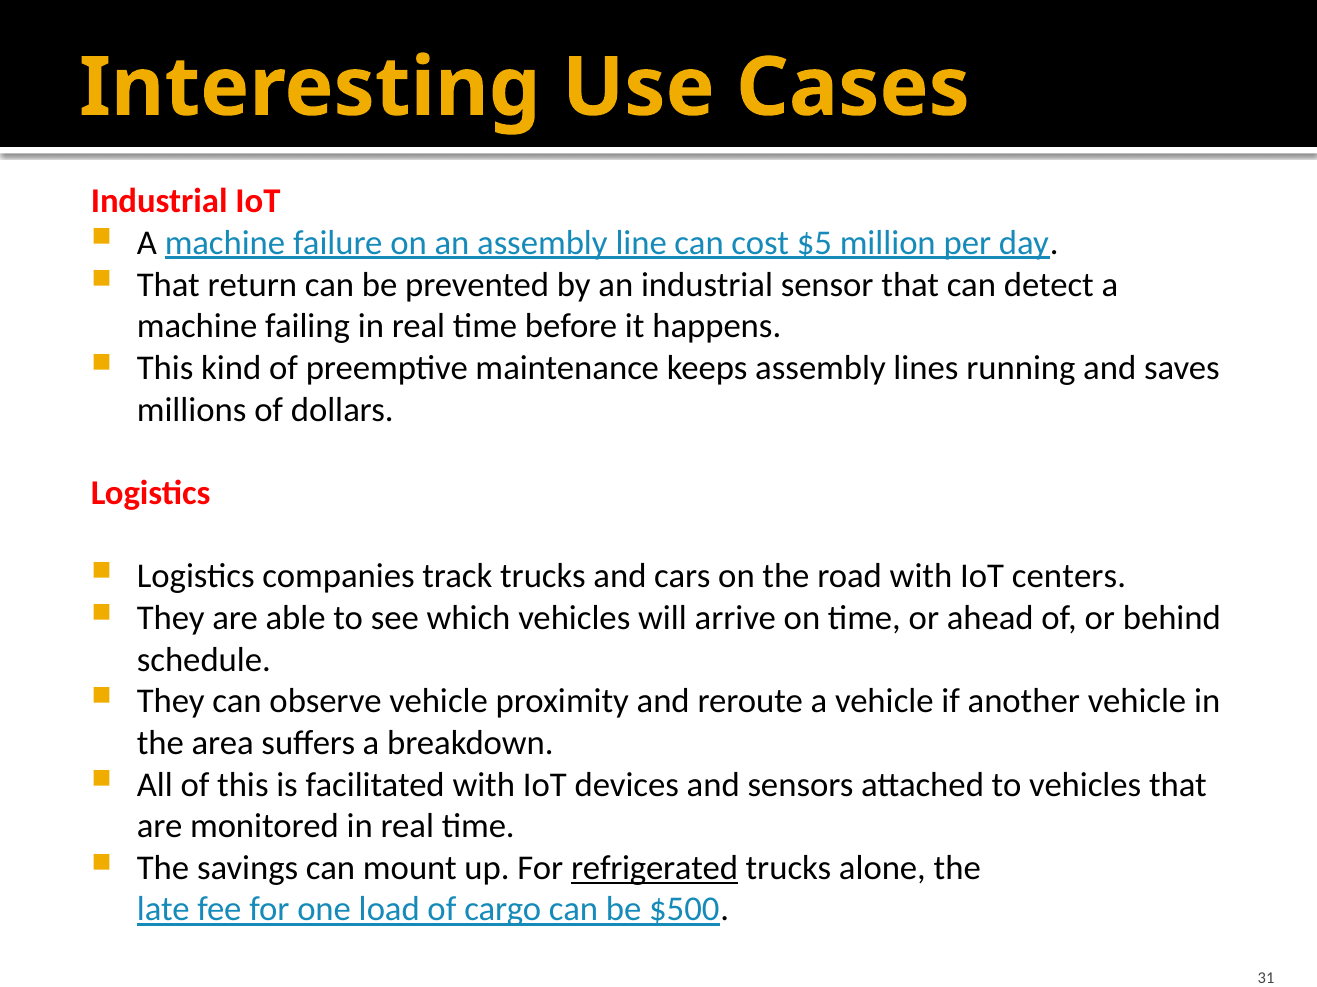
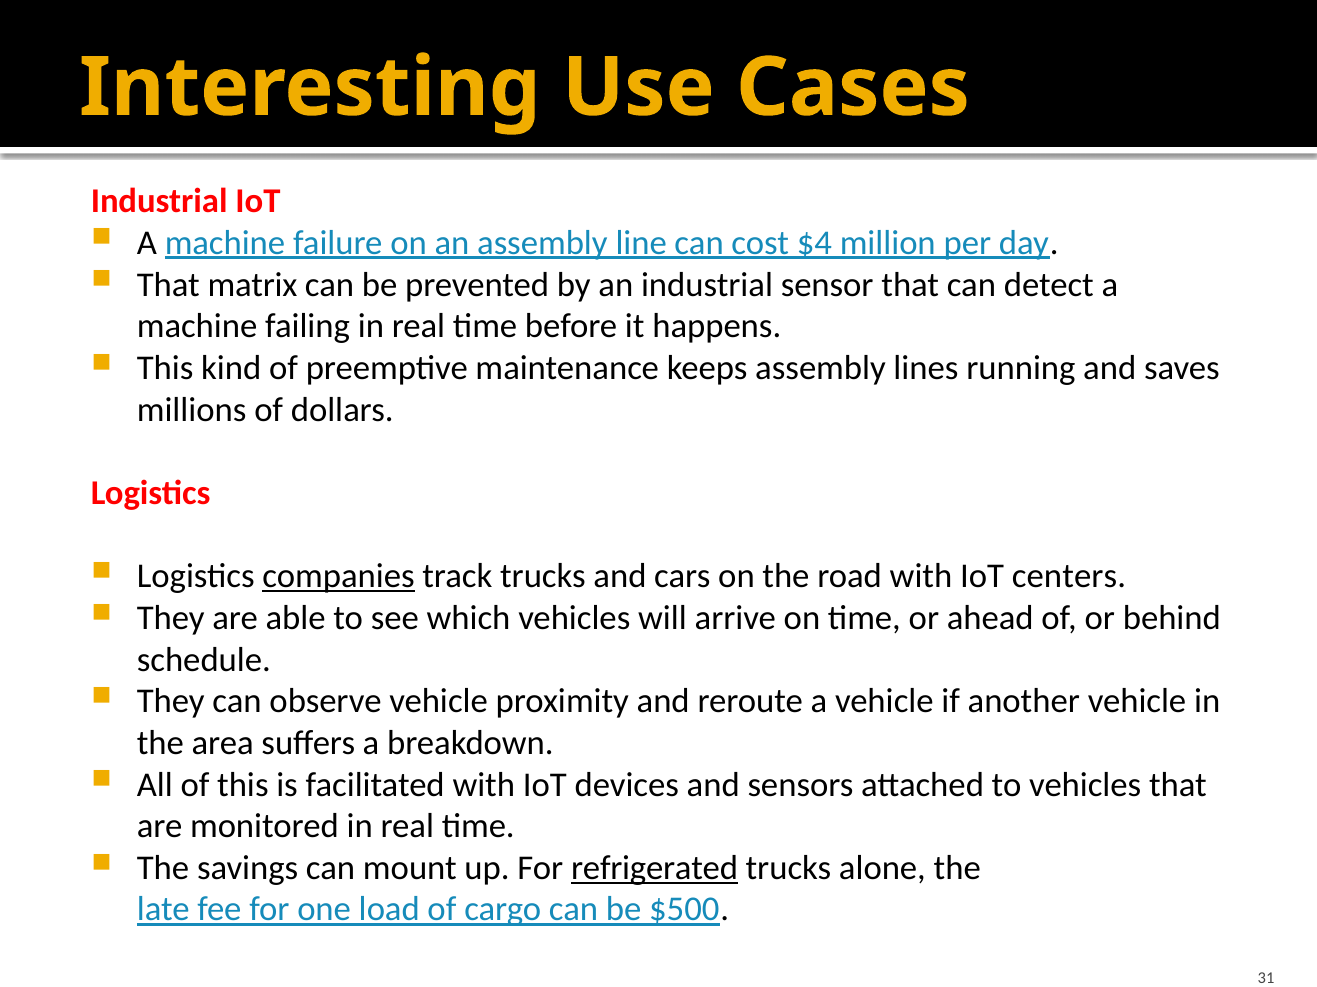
$5: $5 -> $4
return: return -> matrix
companies underline: none -> present
